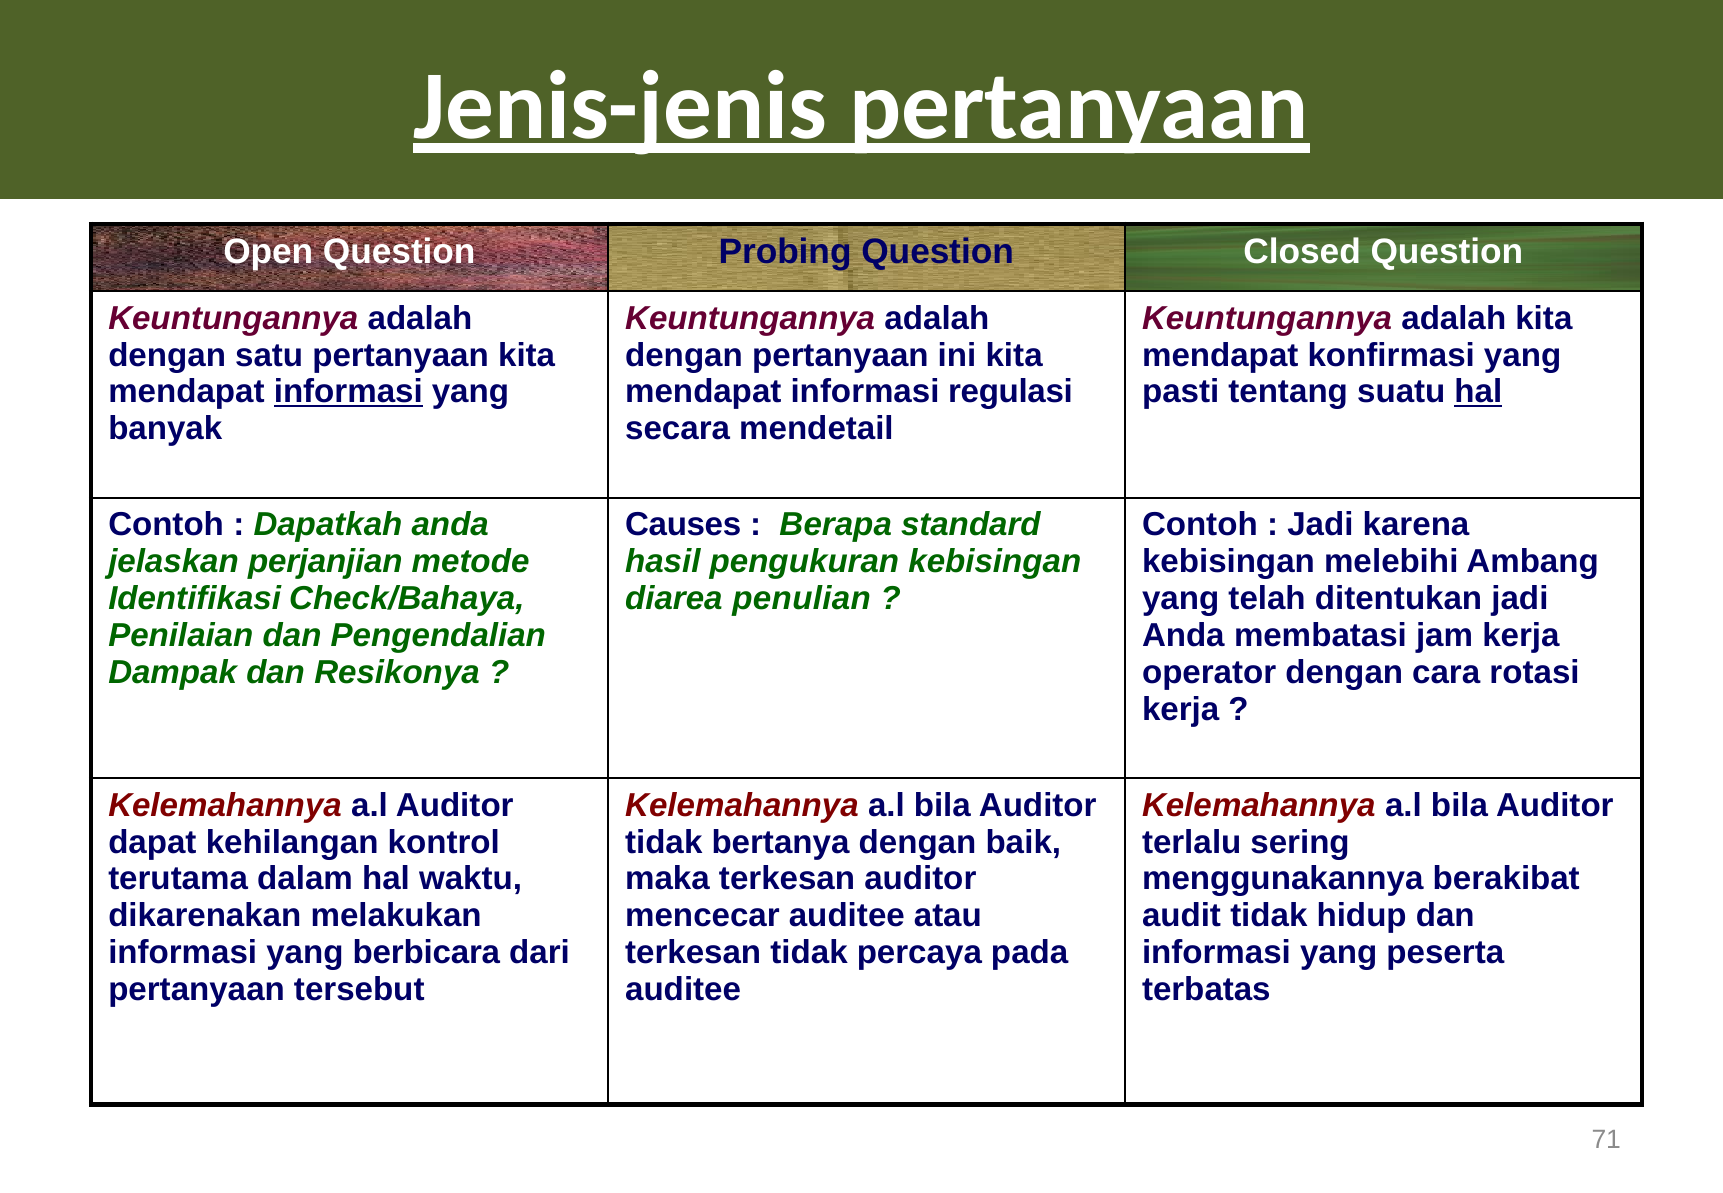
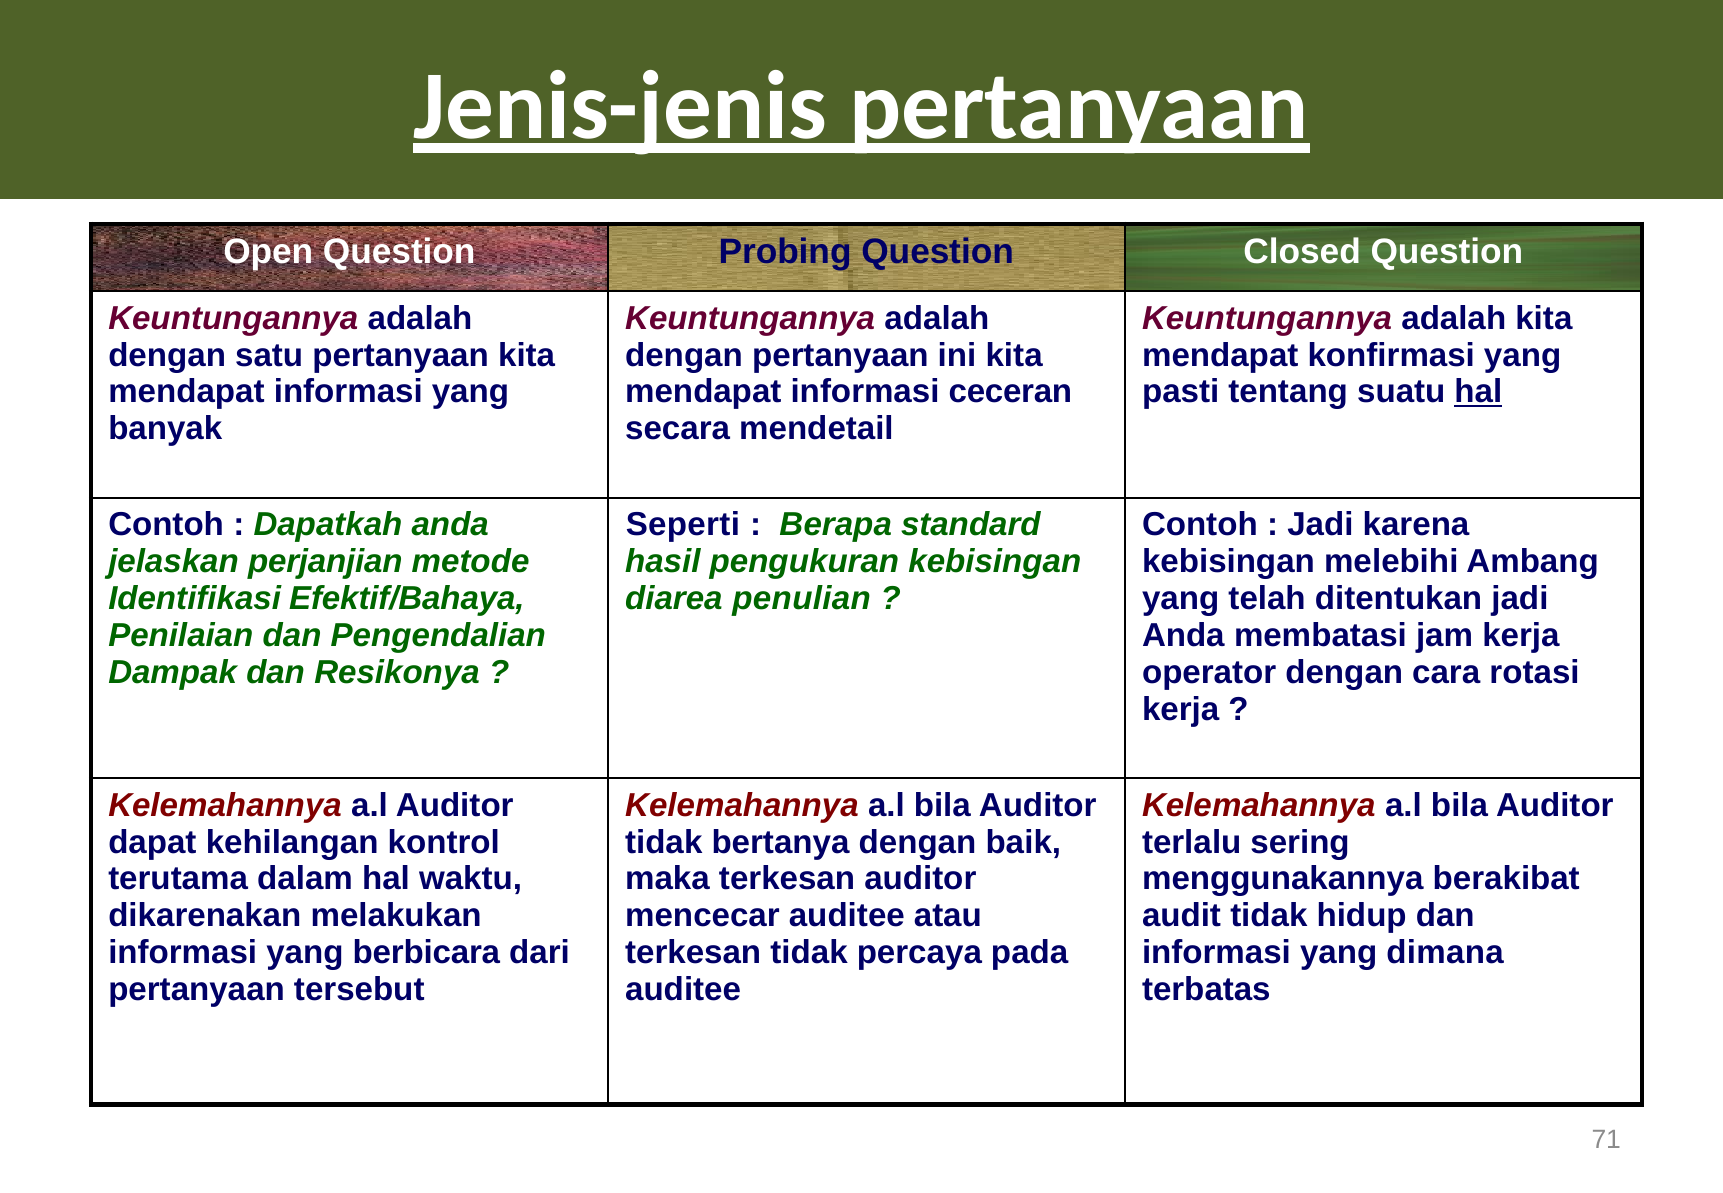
informasi at (348, 392) underline: present -> none
regulasi: regulasi -> ceceran
Causes: Causes -> Seperti
Check/Bahaya: Check/Bahaya -> Efektif/Bahaya
peserta: peserta -> dimana
